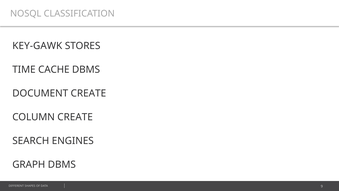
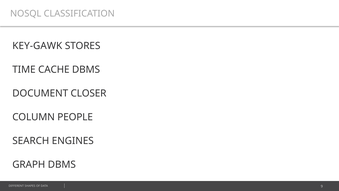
DOCUMENT CREATE: CREATE -> CLOSER
COLUMN CREATE: CREATE -> PEOPLE
